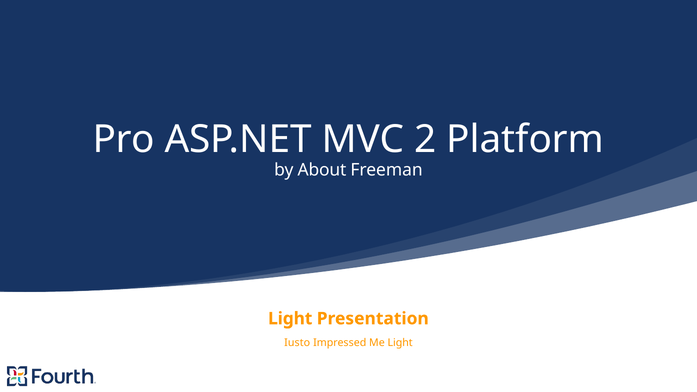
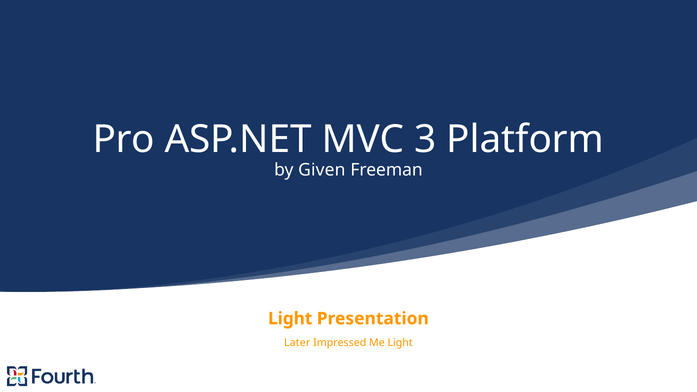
2: 2 -> 3
About: About -> Given
Iusto: Iusto -> Later
